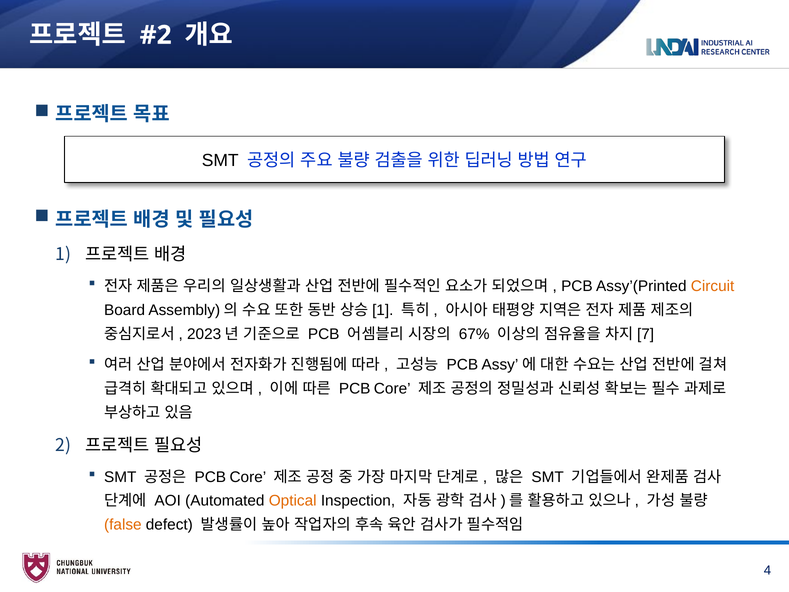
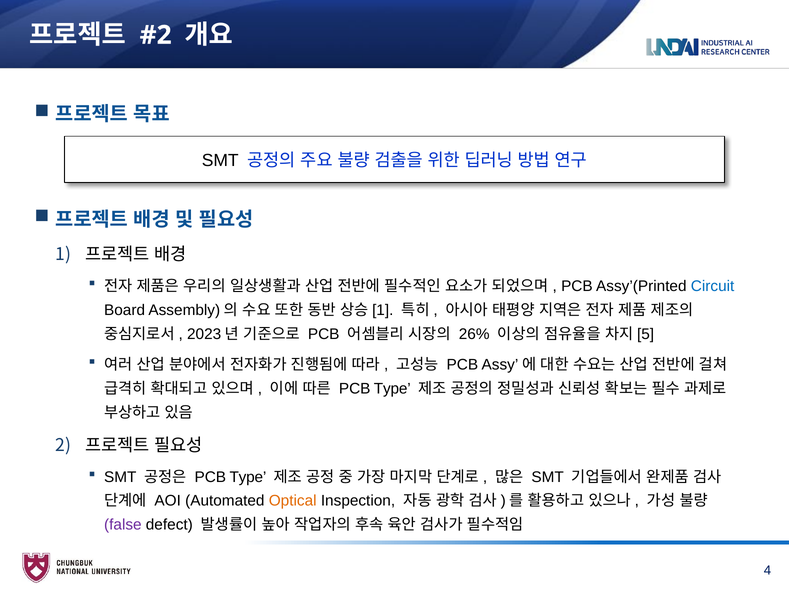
Circuit colour: orange -> blue
67%: 67% -> 26%
7: 7 -> 5
Core at (392, 388): Core -> Type
Core at (248, 477): Core -> Type
false colour: orange -> purple
